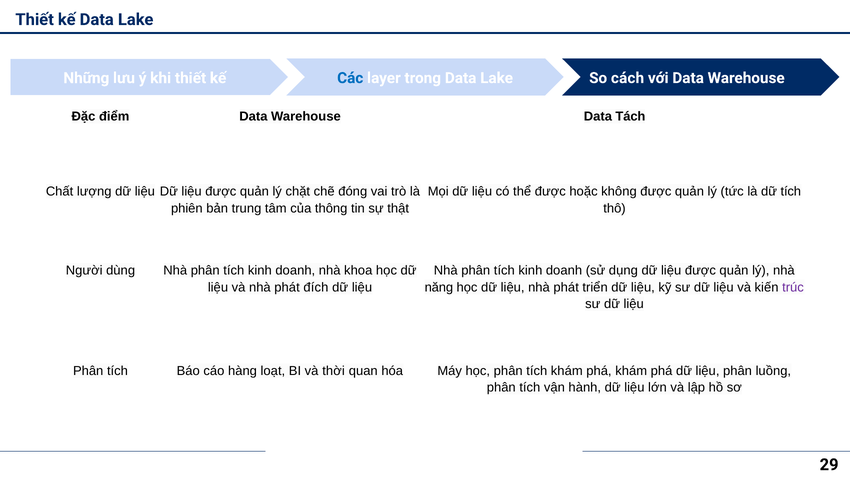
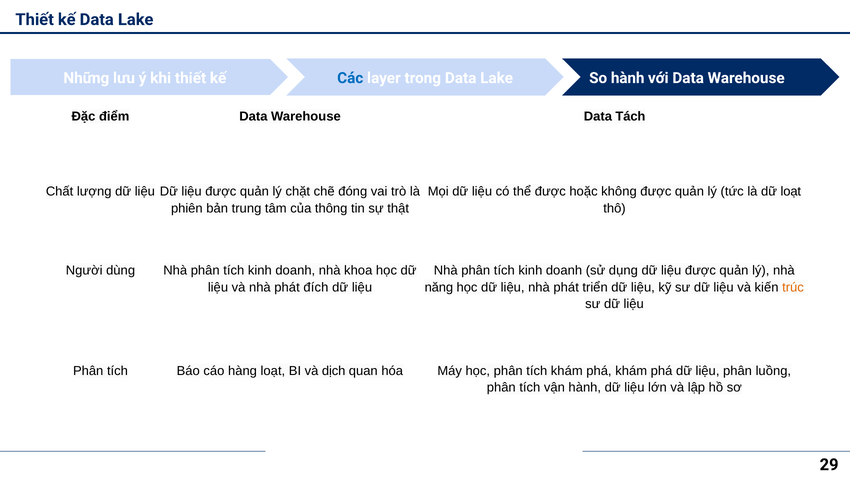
So cách: cách -> hành
dữ tích: tích -> loạt
trúc colour: purple -> orange
thời: thời -> dịch
